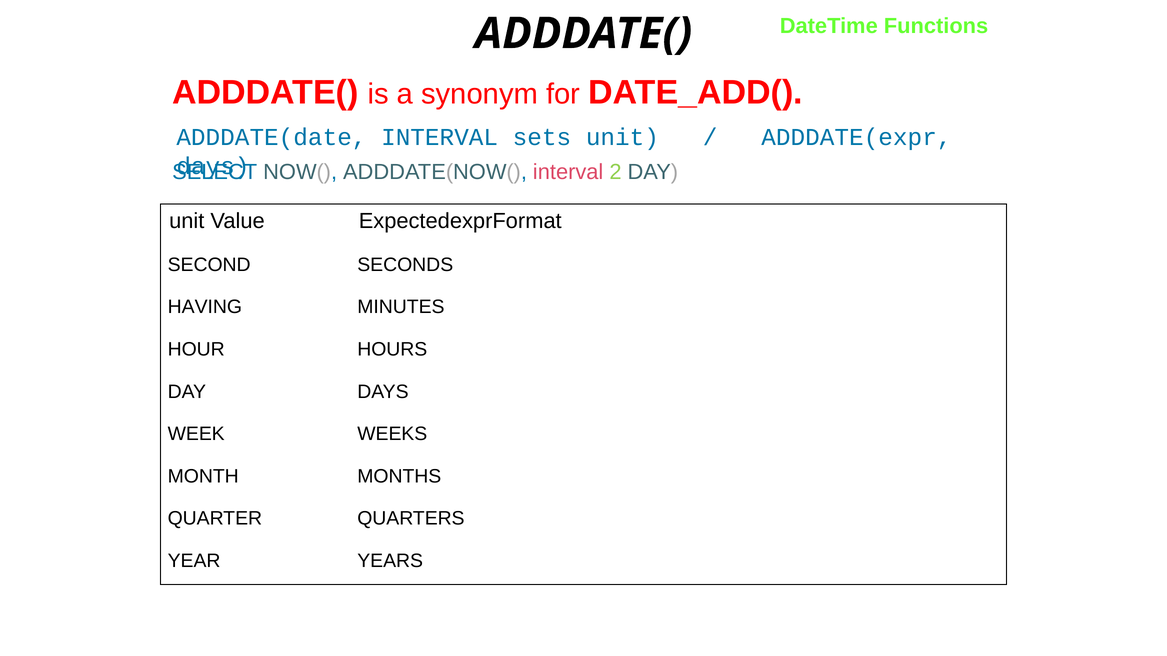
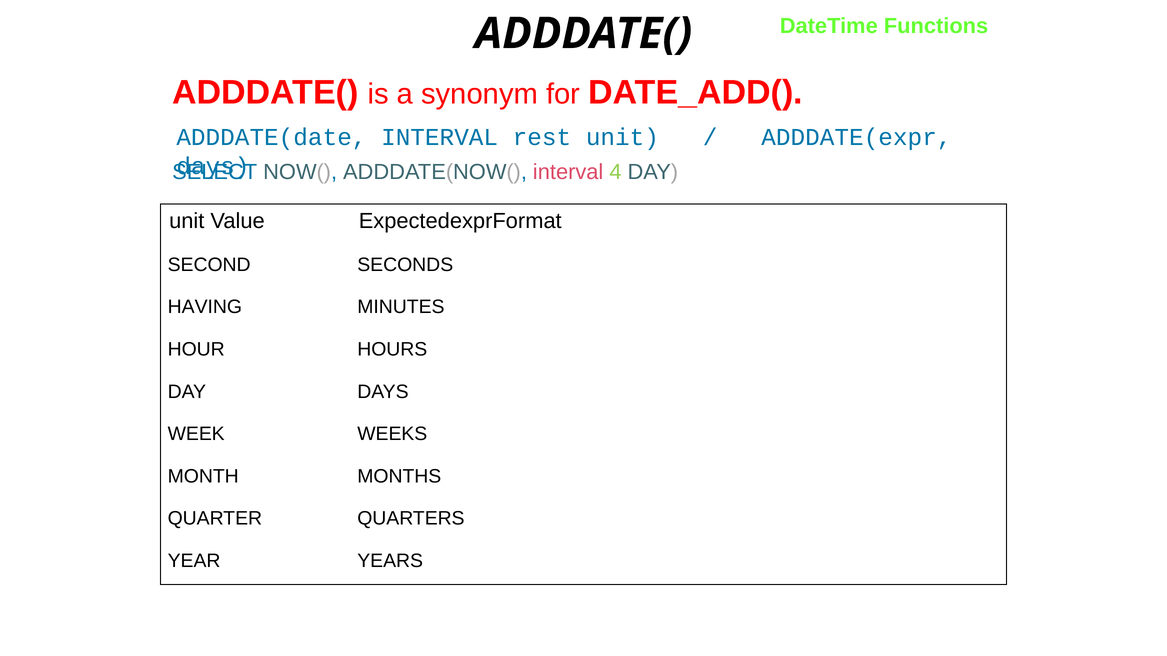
sets: sets -> rest
2: 2 -> 4
